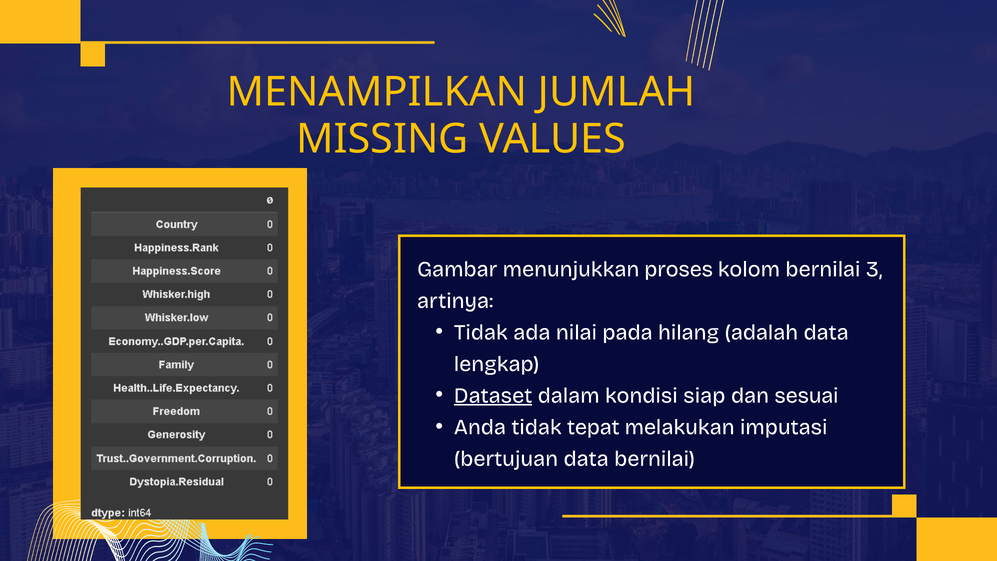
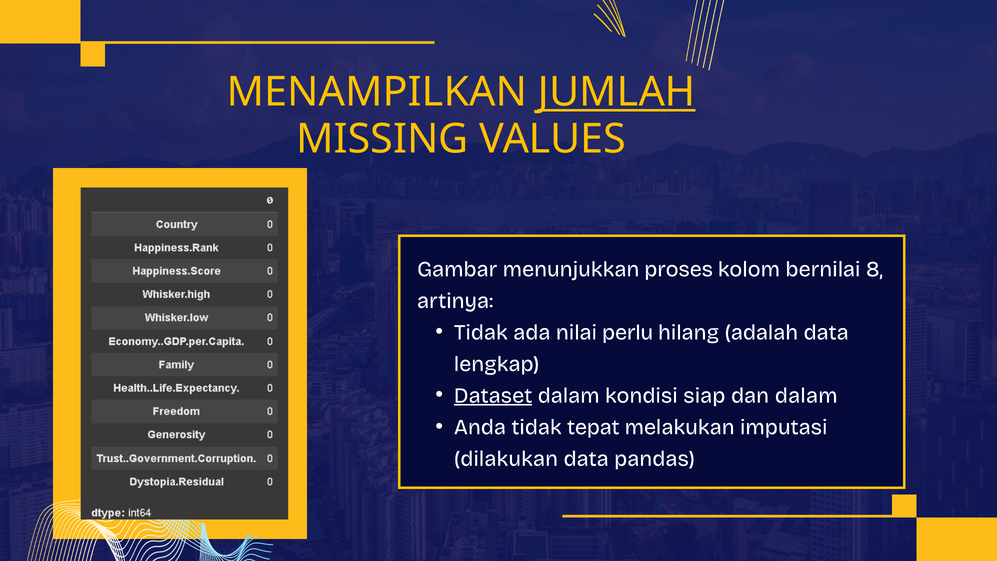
JUMLAH underline: none -> present
3: 3 -> 8
pada: pada -> perlu
dan sesuai: sesuai -> dalam
bertujuan: bertujuan -> dilakukan
data bernilai: bernilai -> pandas
